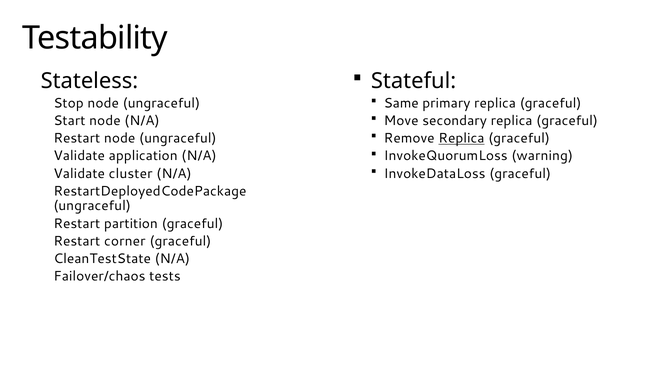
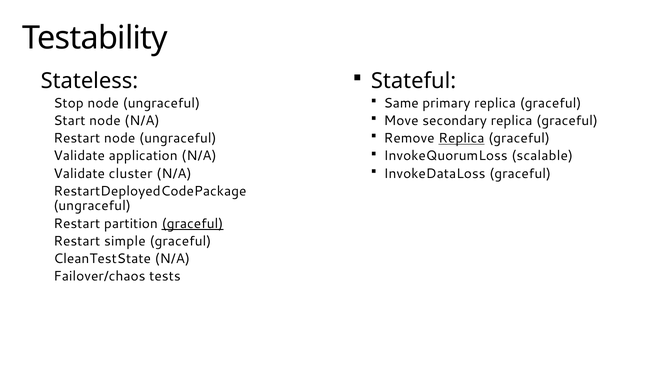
warning: warning -> scalable
graceful at (192, 223) underline: none -> present
corner: corner -> simple
